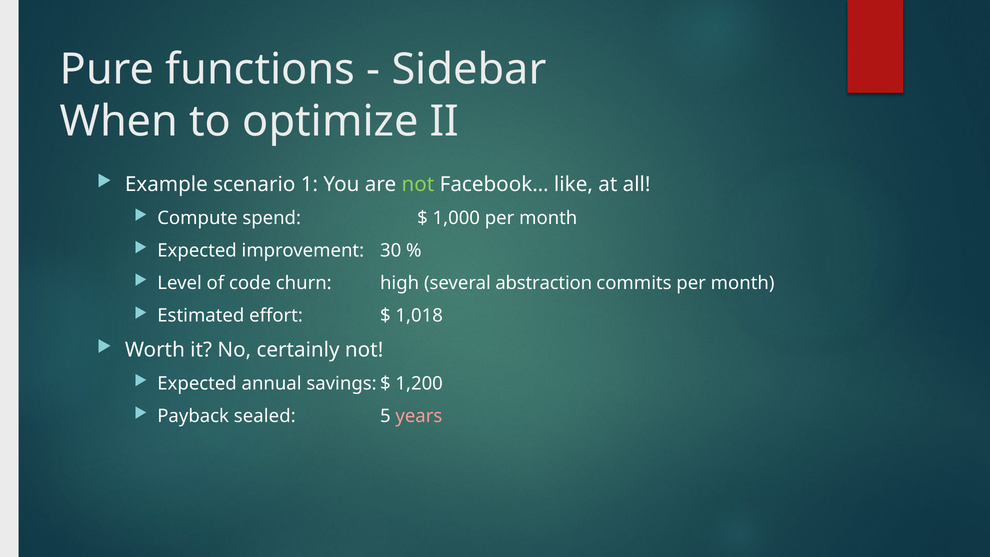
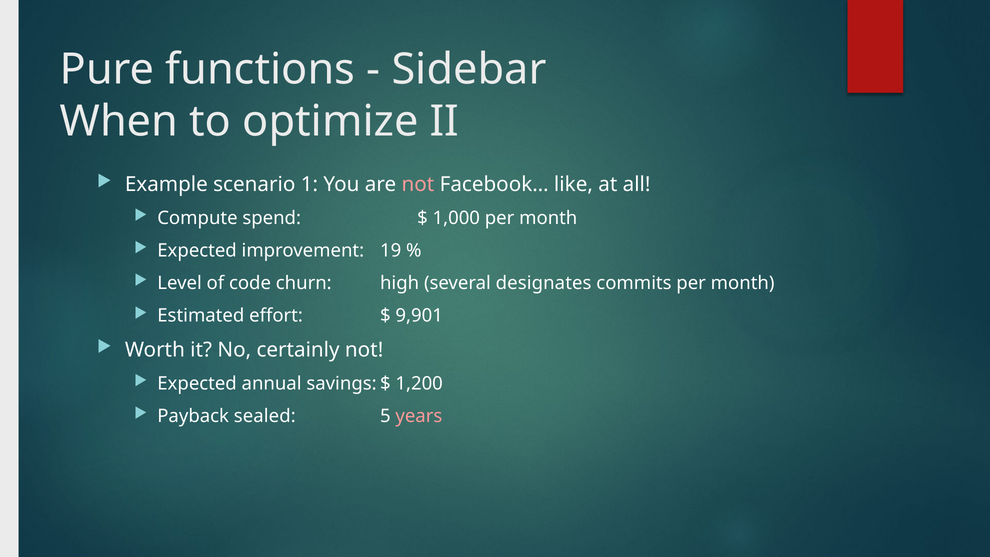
not at (418, 184) colour: light green -> pink
30: 30 -> 19
abstraction: abstraction -> designates
1,018: 1,018 -> 9,901
